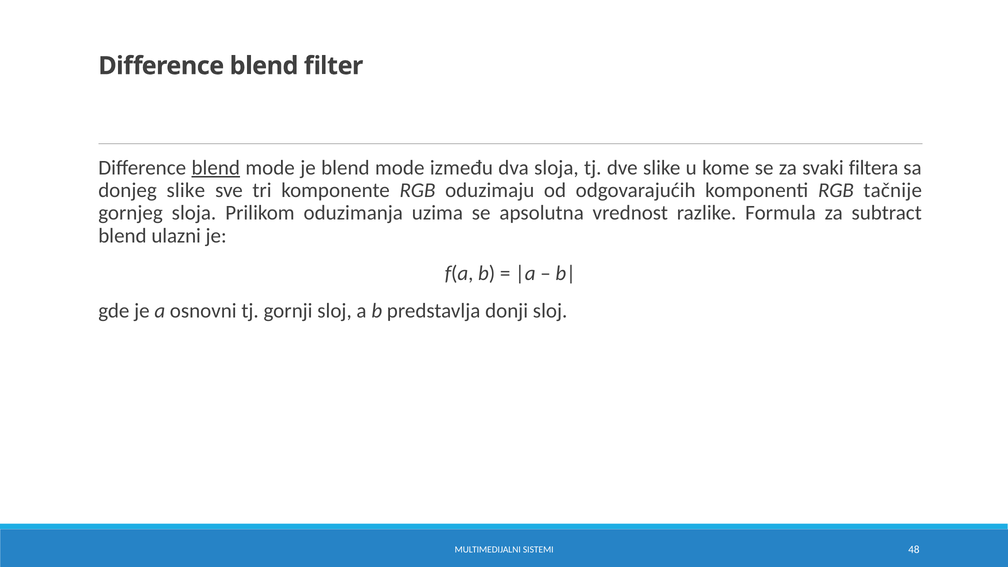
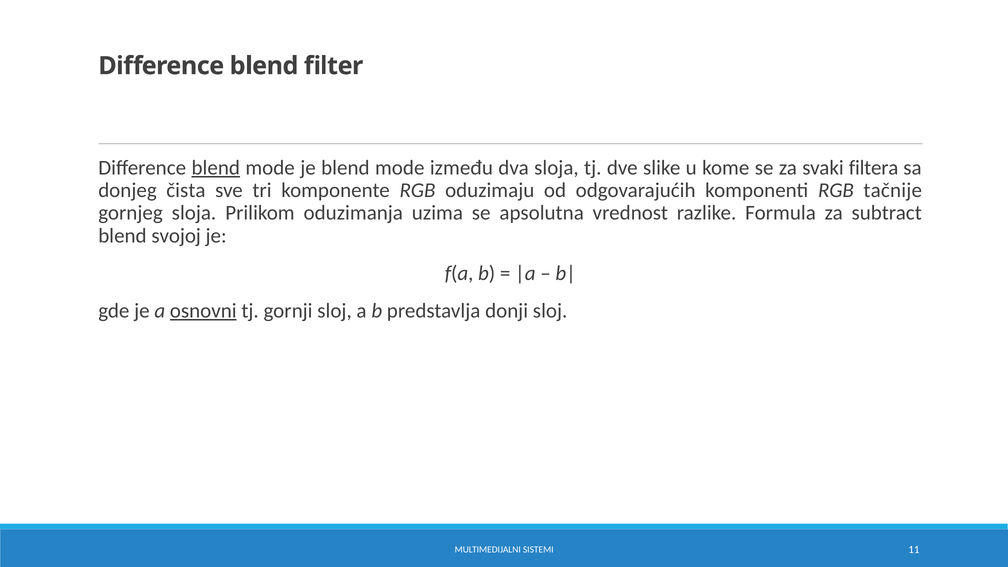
donjeg slike: slike -> čista
ulazni: ulazni -> svojoj
osnovni underline: none -> present
48: 48 -> 11
